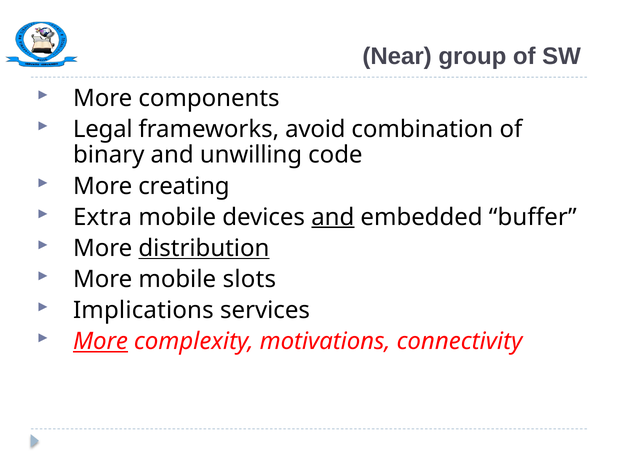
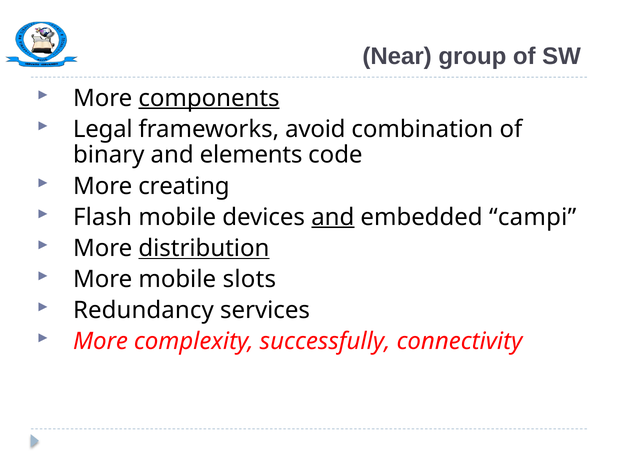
components underline: none -> present
unwilling: unwilling -> elements
Extra: Extra -> Flash
buffer: buffer -> campi
Implications: Implications -> Redundancy
More at (100, 342) underline: present -> none
motivations: motivations -> successfully
